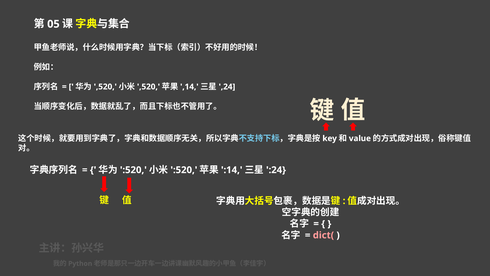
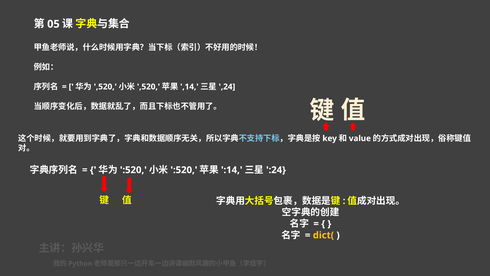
dict( colour: pink -> yellow
